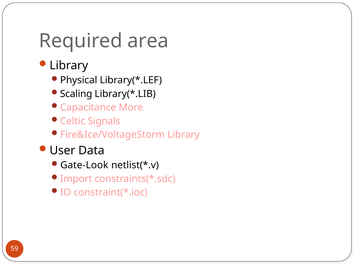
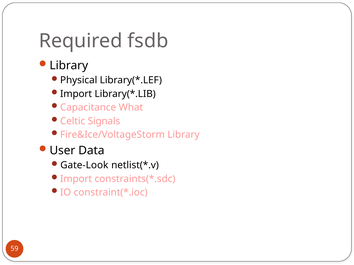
area: area -> fsdb
Scaling at (76, 94): Scaling -> Import
More: More -> What
